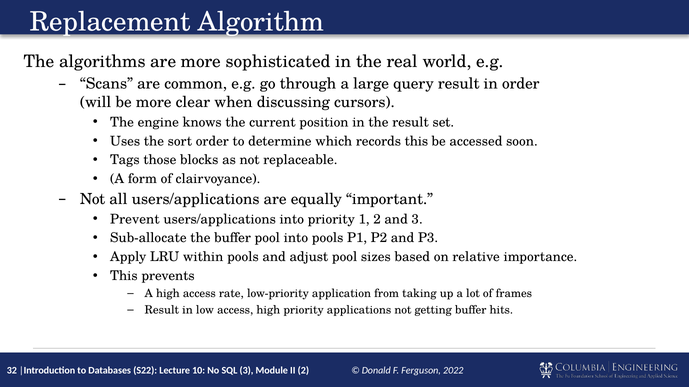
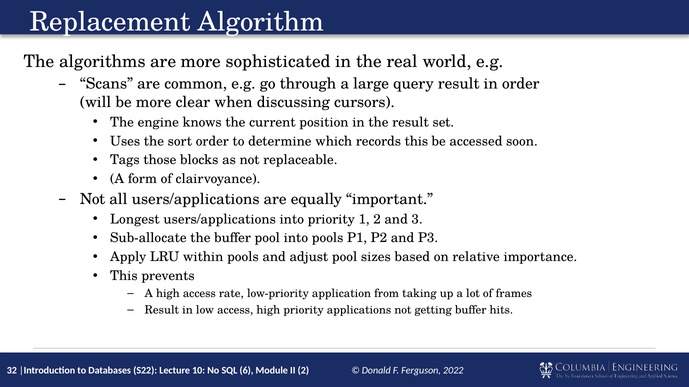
Prevent: Prevent -> Longest
3 at (246, 371): 3 -> 6
